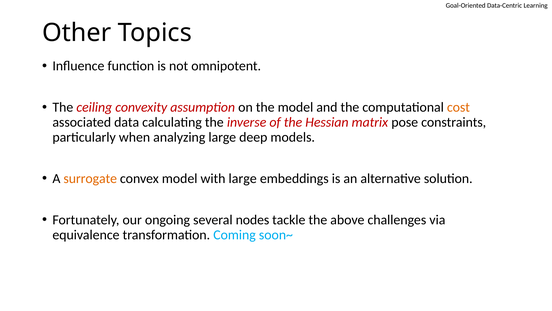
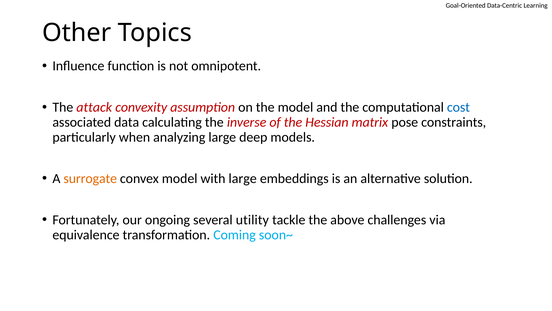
ceiling: ceiling -> attack
cost colour: orange -> blue
nodes: nodes -> utility
